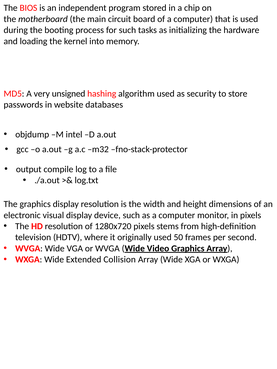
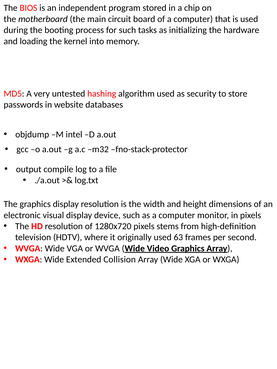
unsigned: unsigned -> untested
50: 50 -> 63
